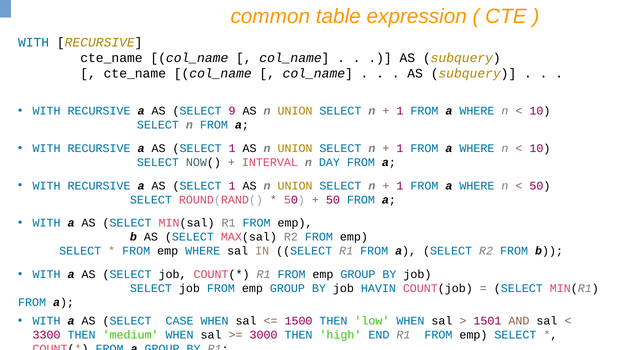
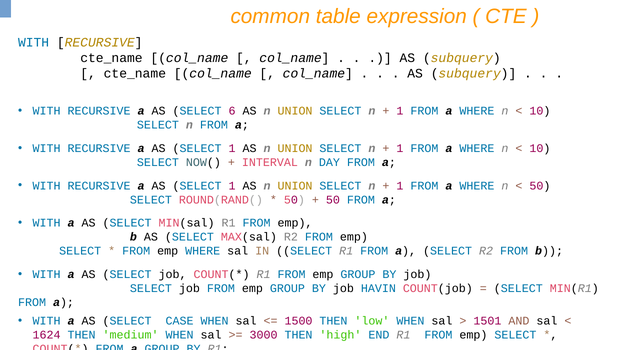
9: 9 -> 6
3300: 3300 -> 1624
